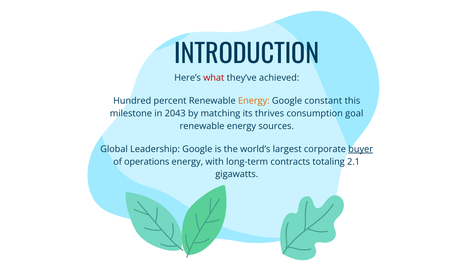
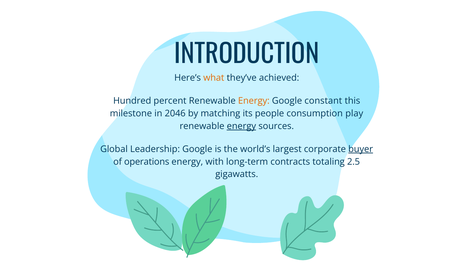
what colour: red -> orange
2043: 2043 -> 2046
thrives: thrives -> people
goal: goal -> play
energy at (241, 126) underline: none -> present
2.1: 2.1 -> 2.5
